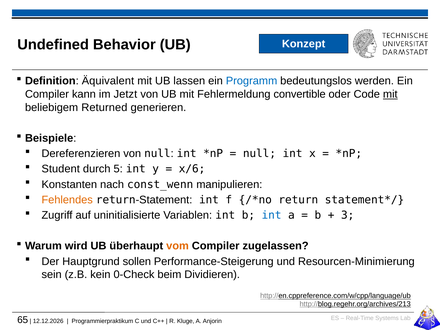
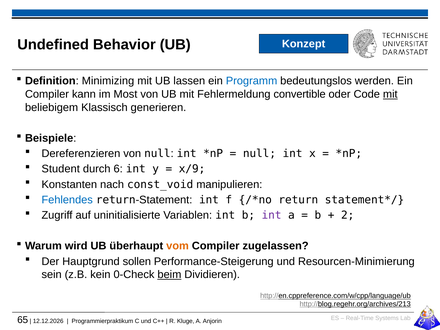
Äquivalent: Äquivalent -> Minimizing
Jetzt: Jetzt -> Most
Returned: Returned -> Klassisch
5: 5 -> 6
x/6: x/6 -> x/9
const_wenn: const_wenn -> const_void
Fehlendes colour: orange -> blue
int at (272, 215) colour: blue -> purple
3: 3 -> 2
beim underline: none -> present
